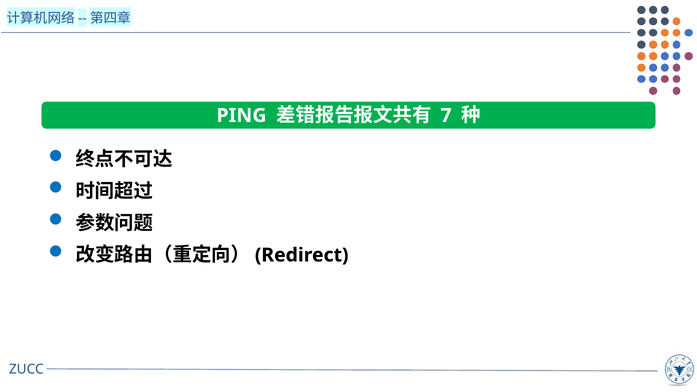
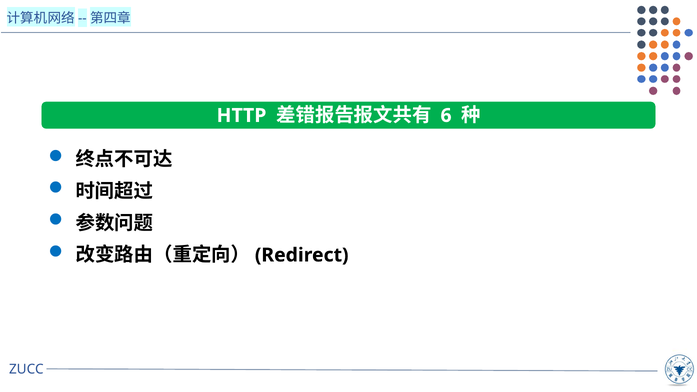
PING: PING -> HTTP
7: 7 -> 6
